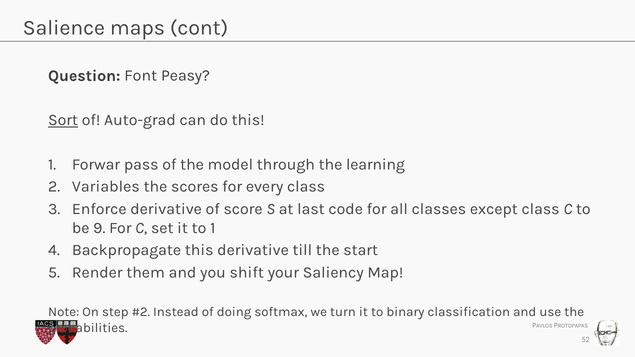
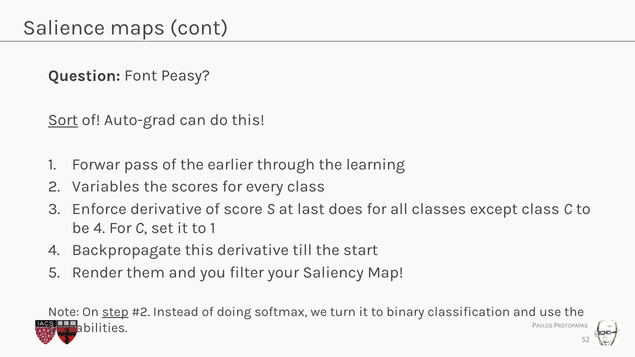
model: model -> earlier
code: code -> does
be 9: 9 -> 4
shift: shift -> filter
step underline: none -> present
